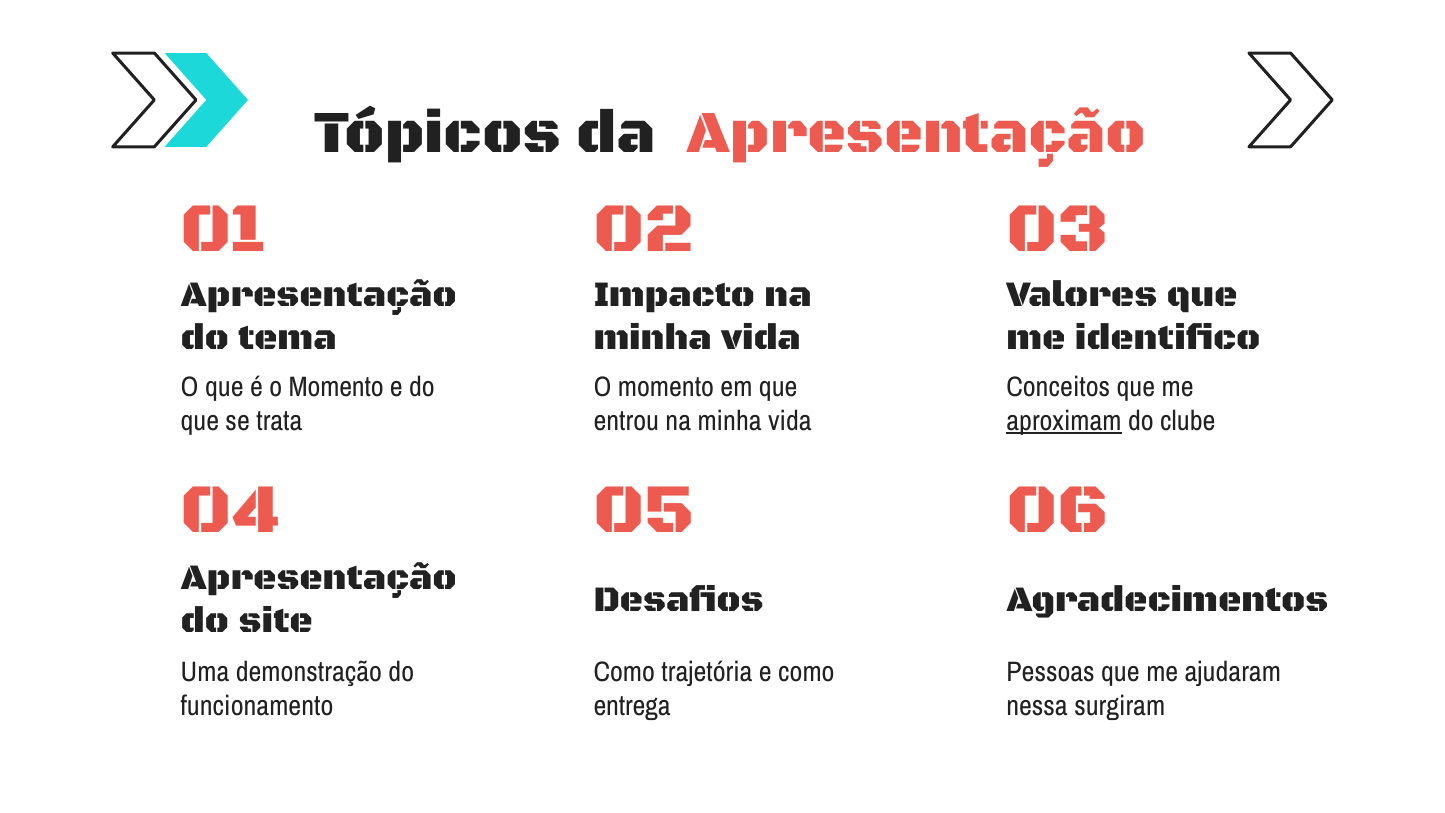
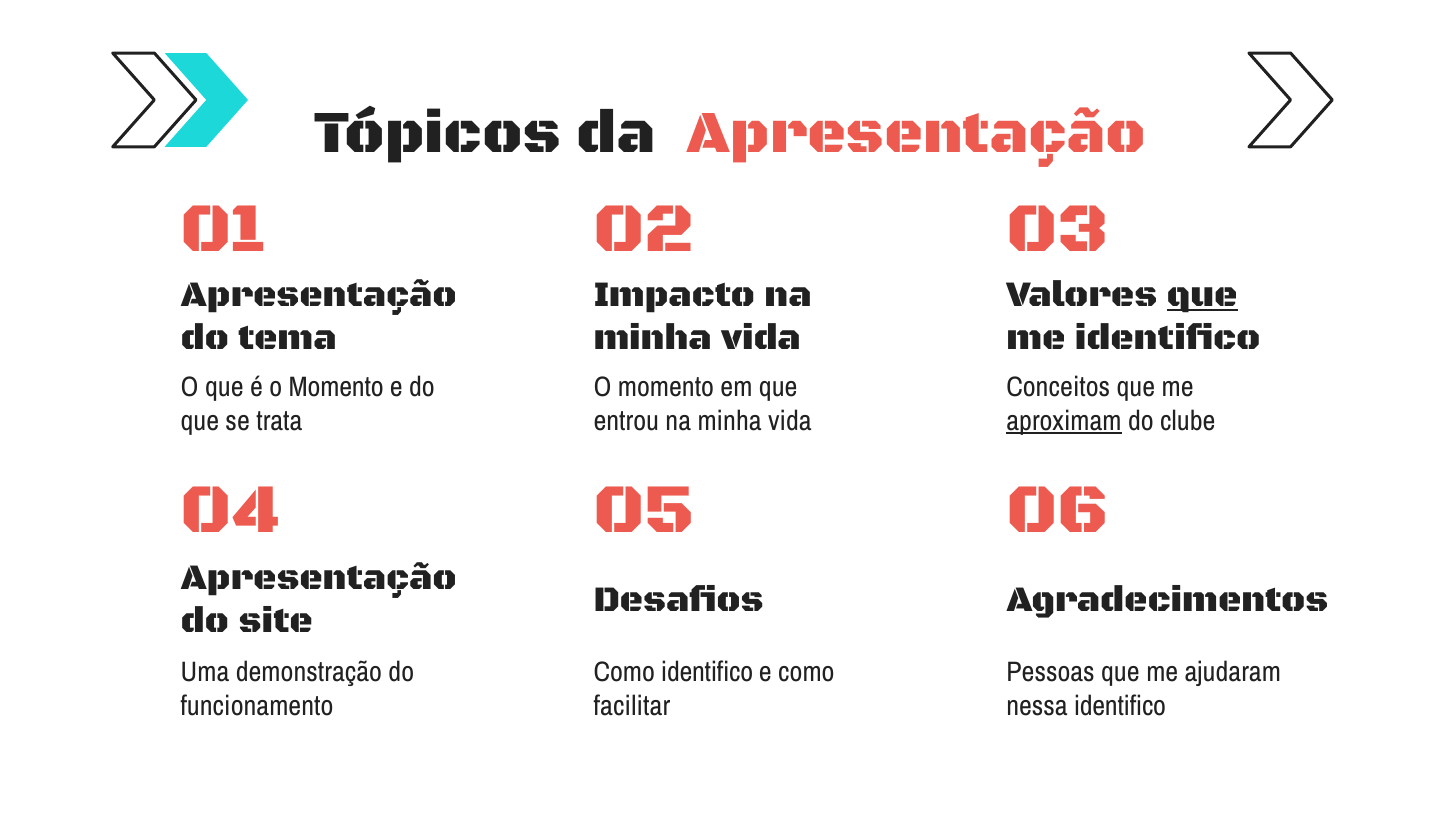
que at (1202, 295) underline: none -> present
Como trajetória: trajetória -> identifico
entrega: entrega -> facilitar
nessa surgiram: surgiram -> identifico
